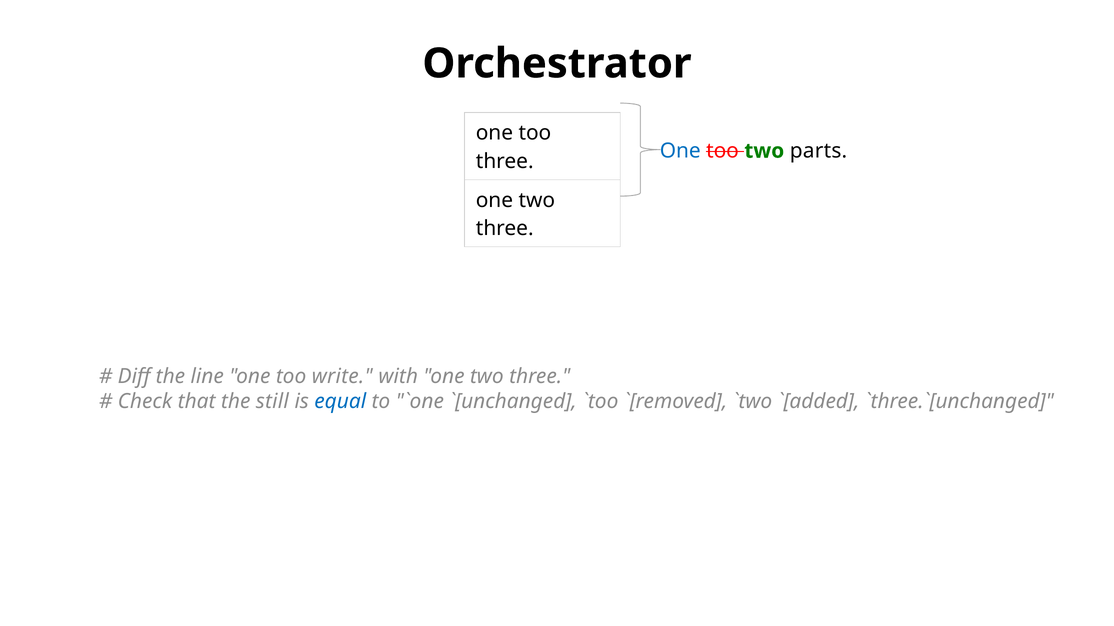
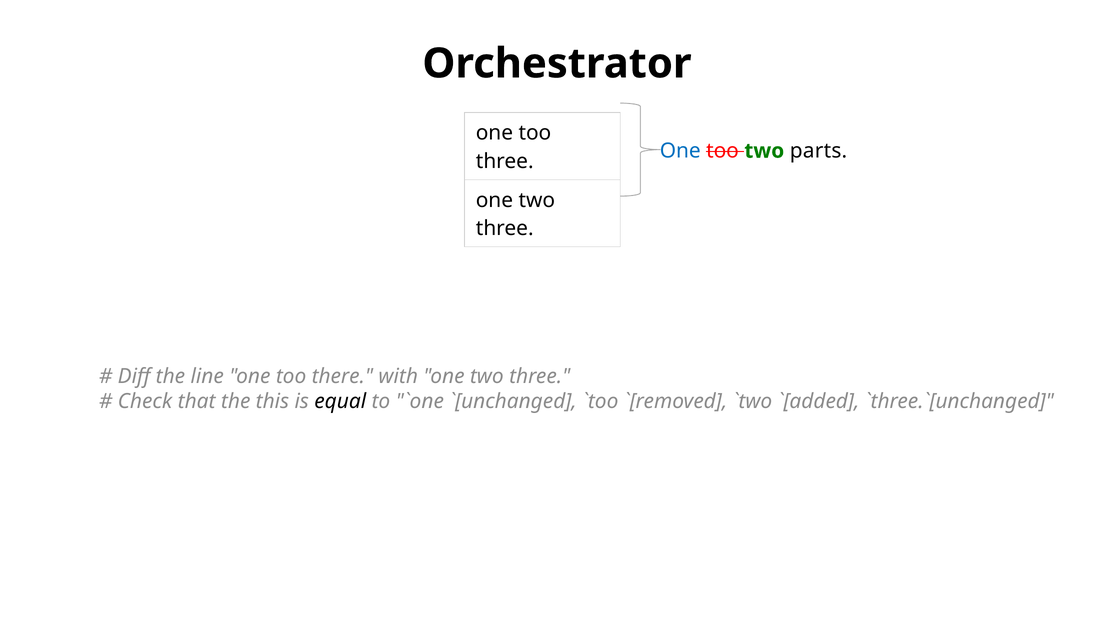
write: write -> there
still: still -> this
equal colour: blue -> black
